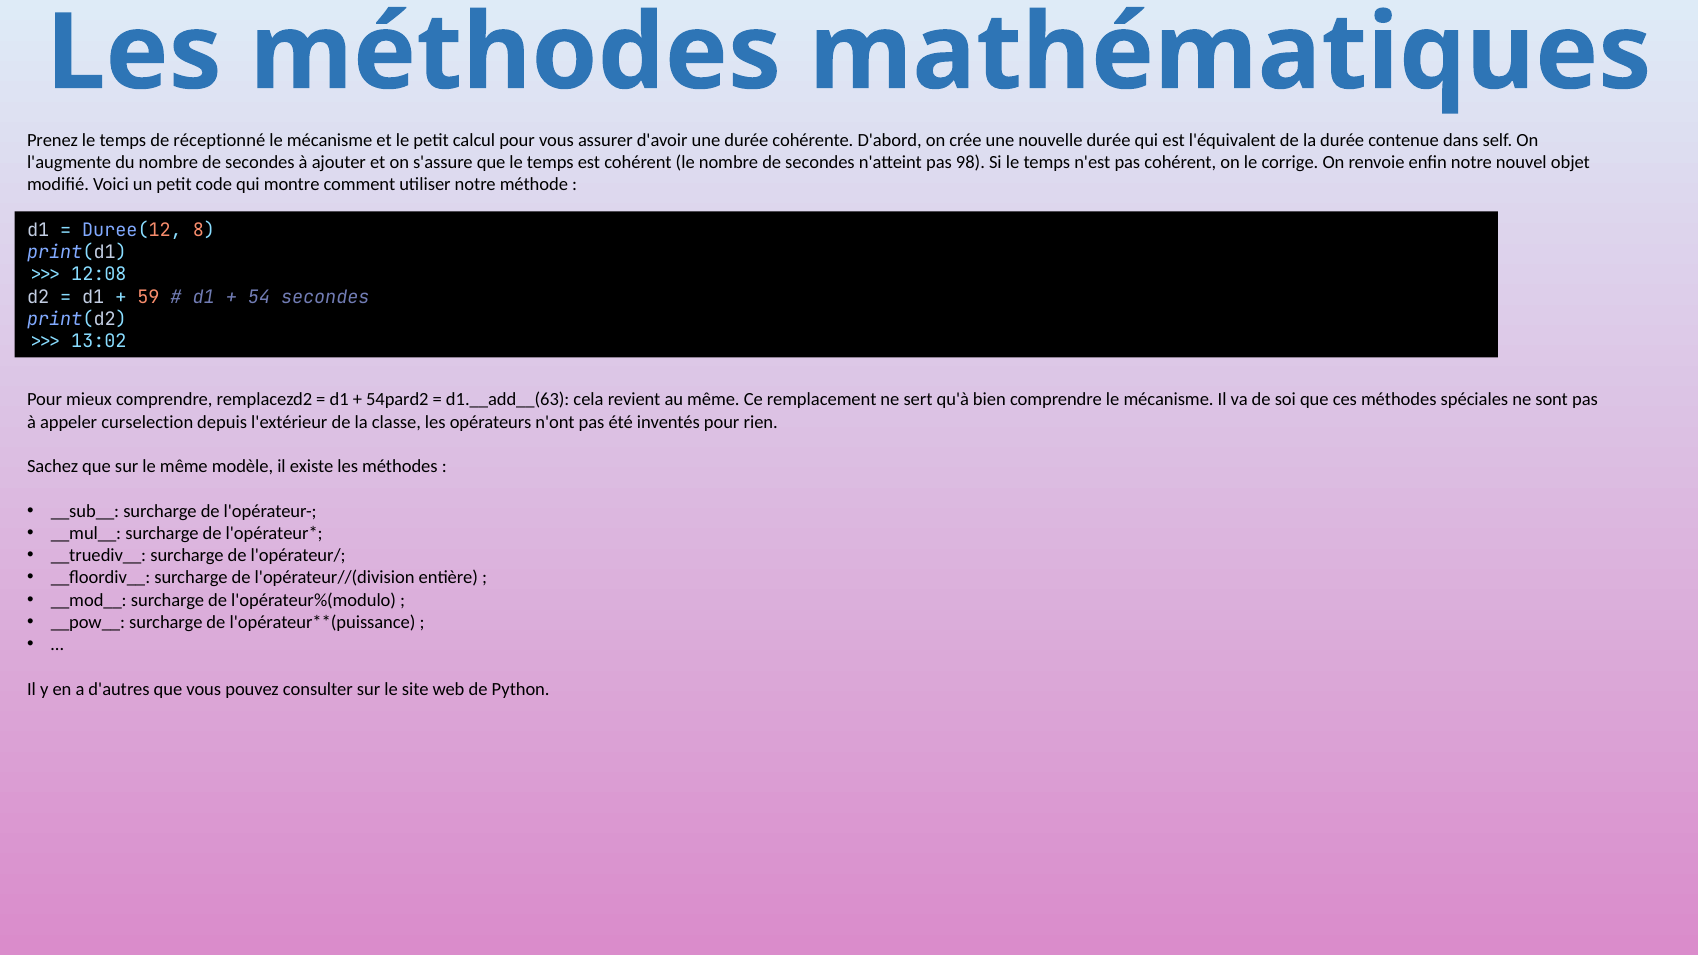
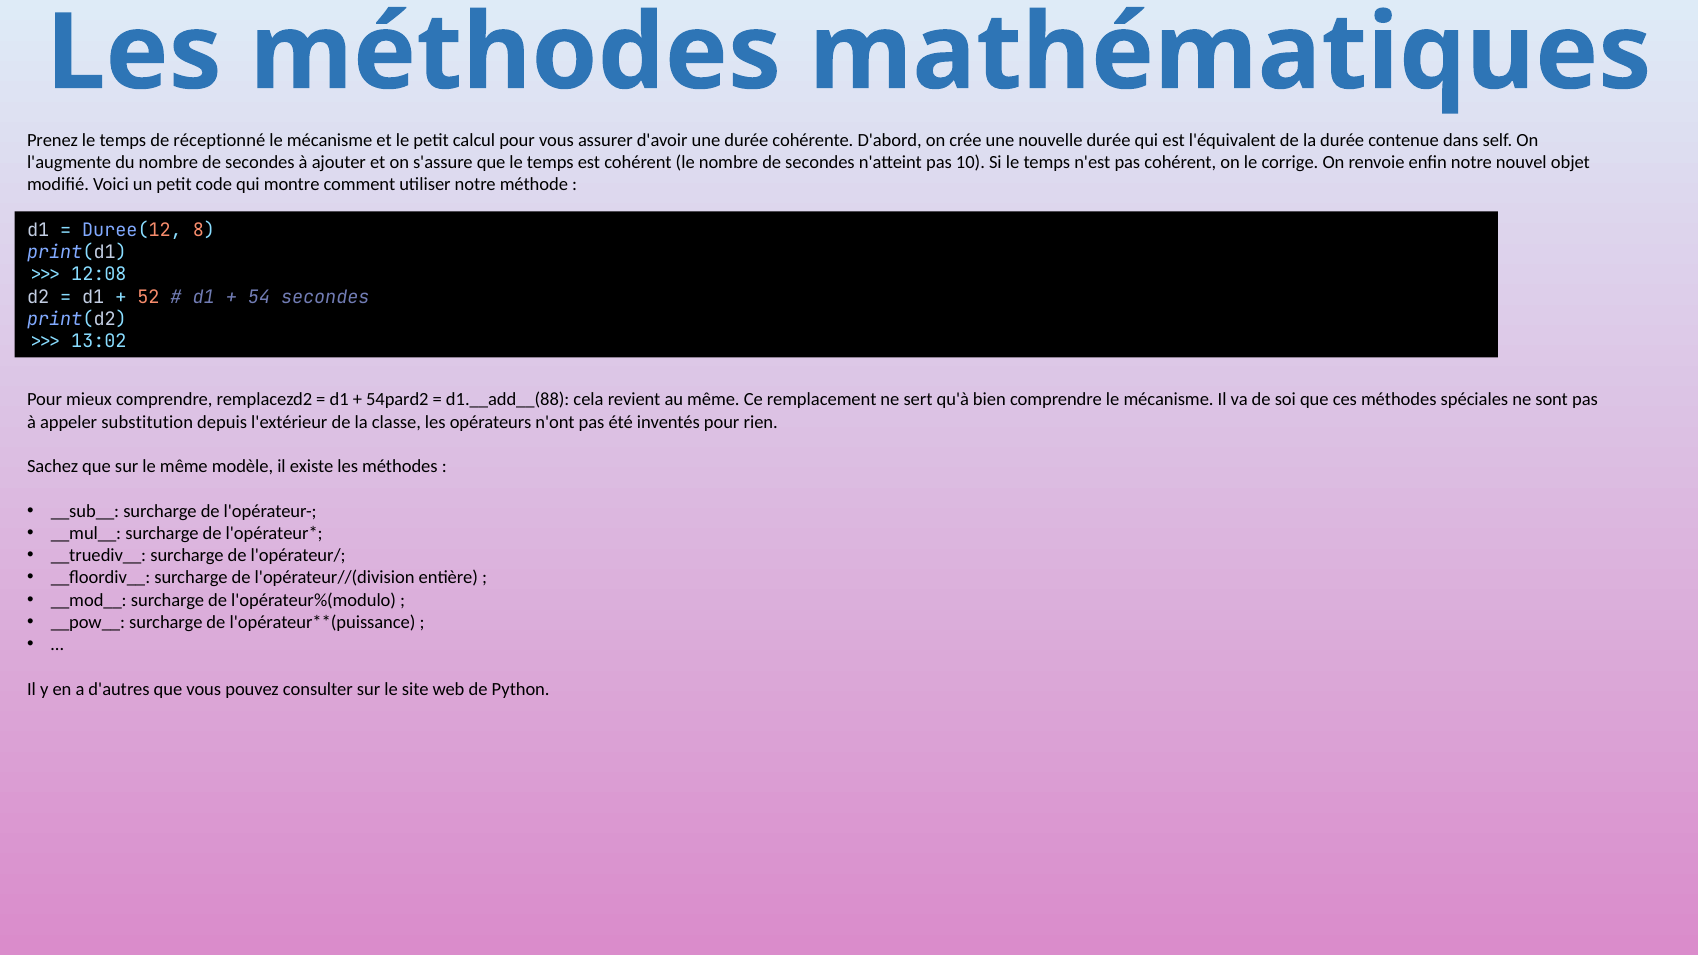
98: 98 -> 10
59: 59 -> 52
d1.__add__(63: d1.__add__(63 -> d1.__add__(88
curselection: curselection -> substitution
